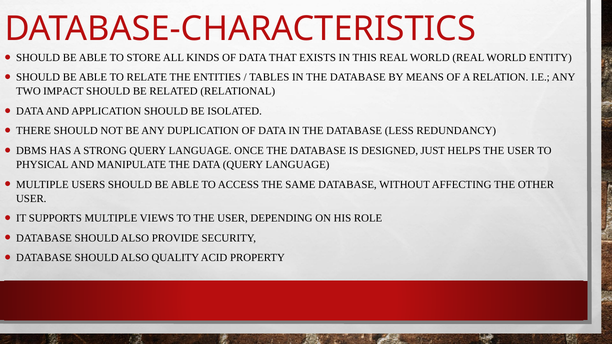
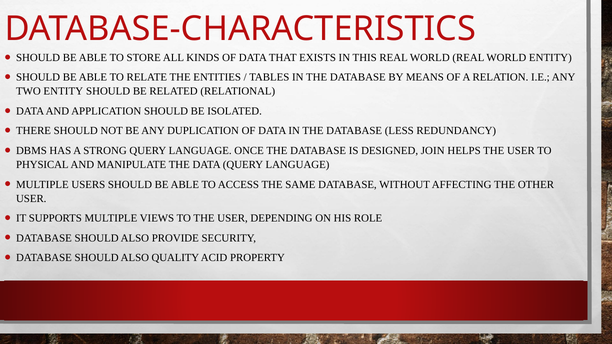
TWO IMPACT: IMPACT -> ENTITY
JUST: JUST -> JOIN
